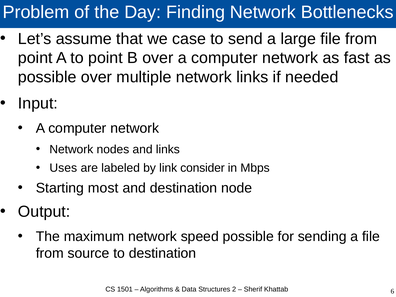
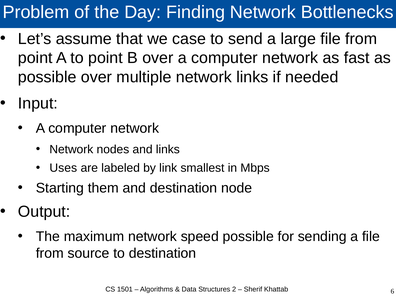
consider: consider -> smallest
most: most -> them
